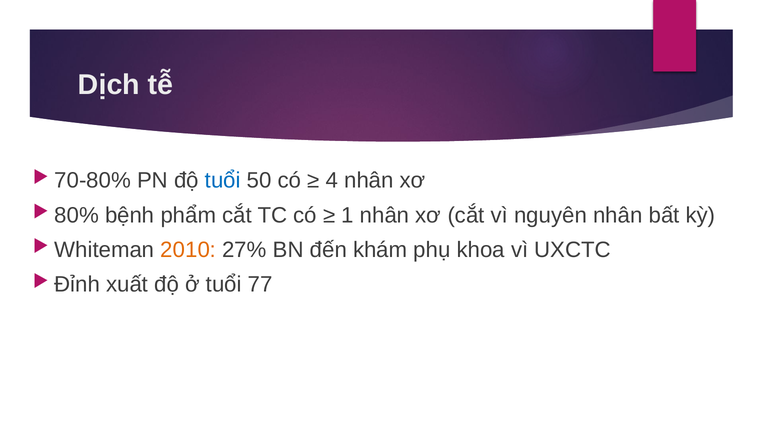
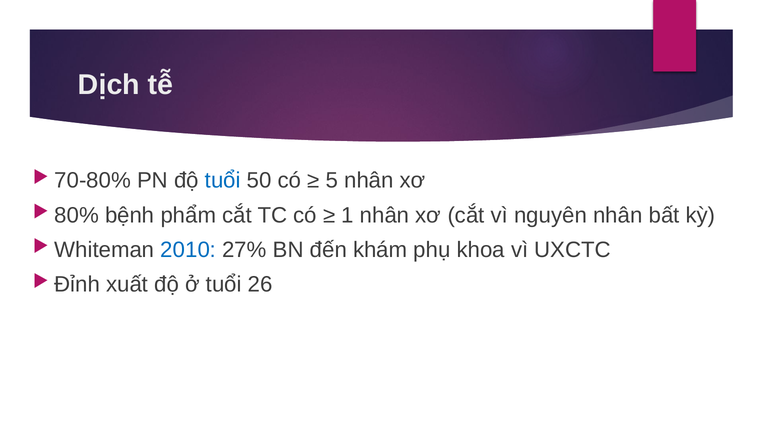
4: 4 -> 5
2010 colour: orange -> blue
77: 77 -> 26
